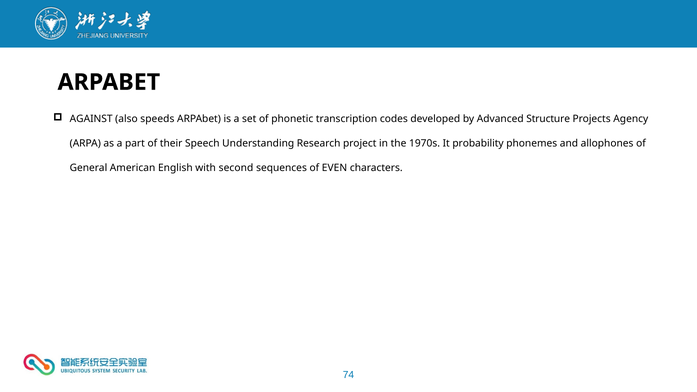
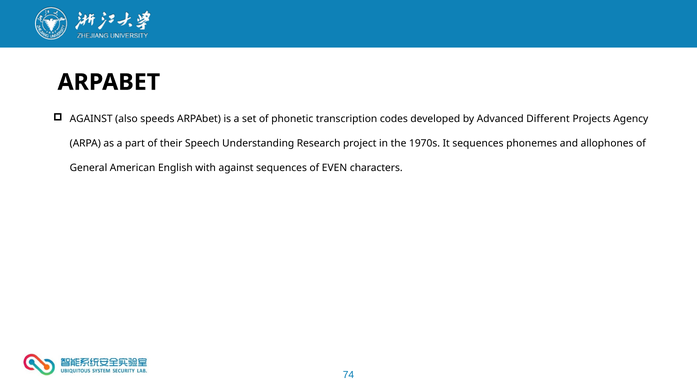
Structure: Structure -> Different
It probability: probability -> sequences
with second: second -> against
